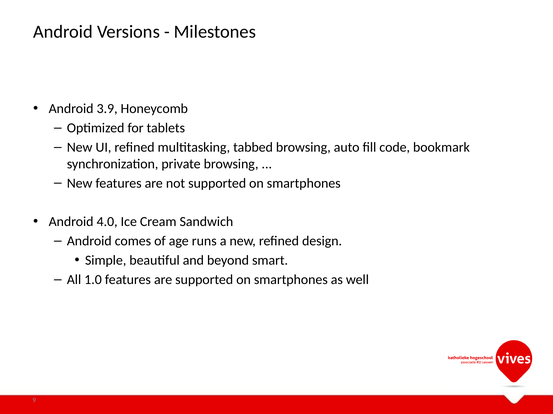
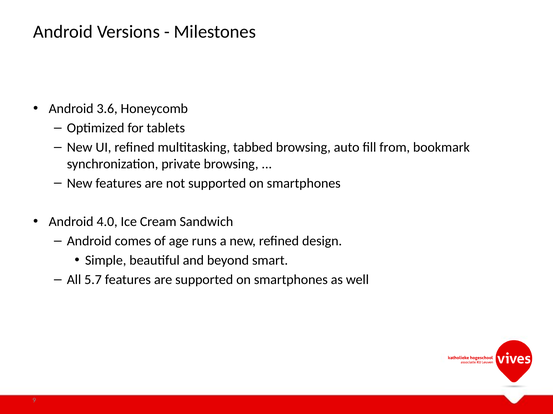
3.9: 3.9 -> 3.6
code: code -> from
1.0: 1.0 -> 5.7
